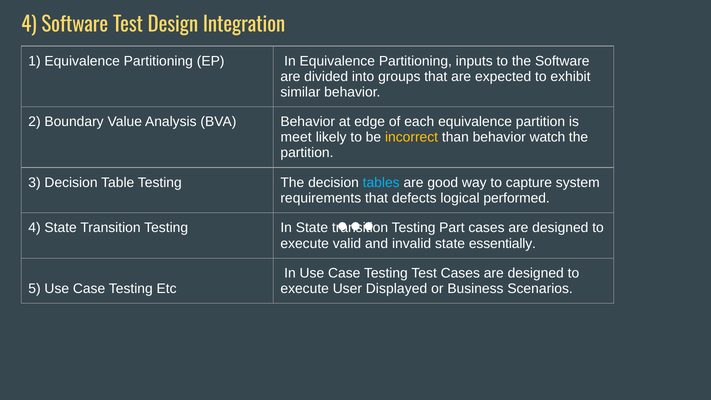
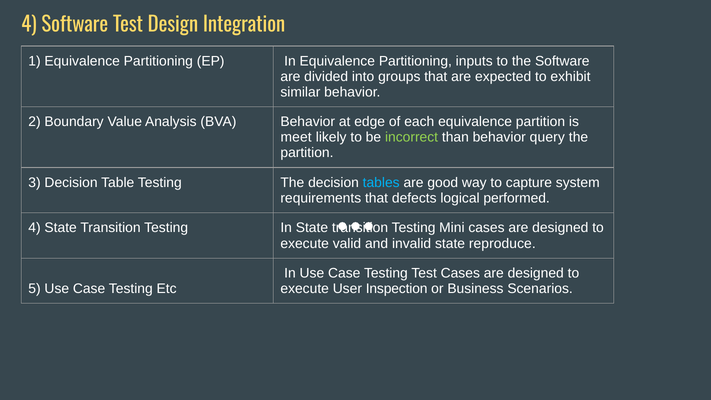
incorrect colour: yellow -> light green
watch: watch -> query
Part: Part -> Mini
essentially: essentially -> reproduce
Displayed: Displayed -> Inspection
